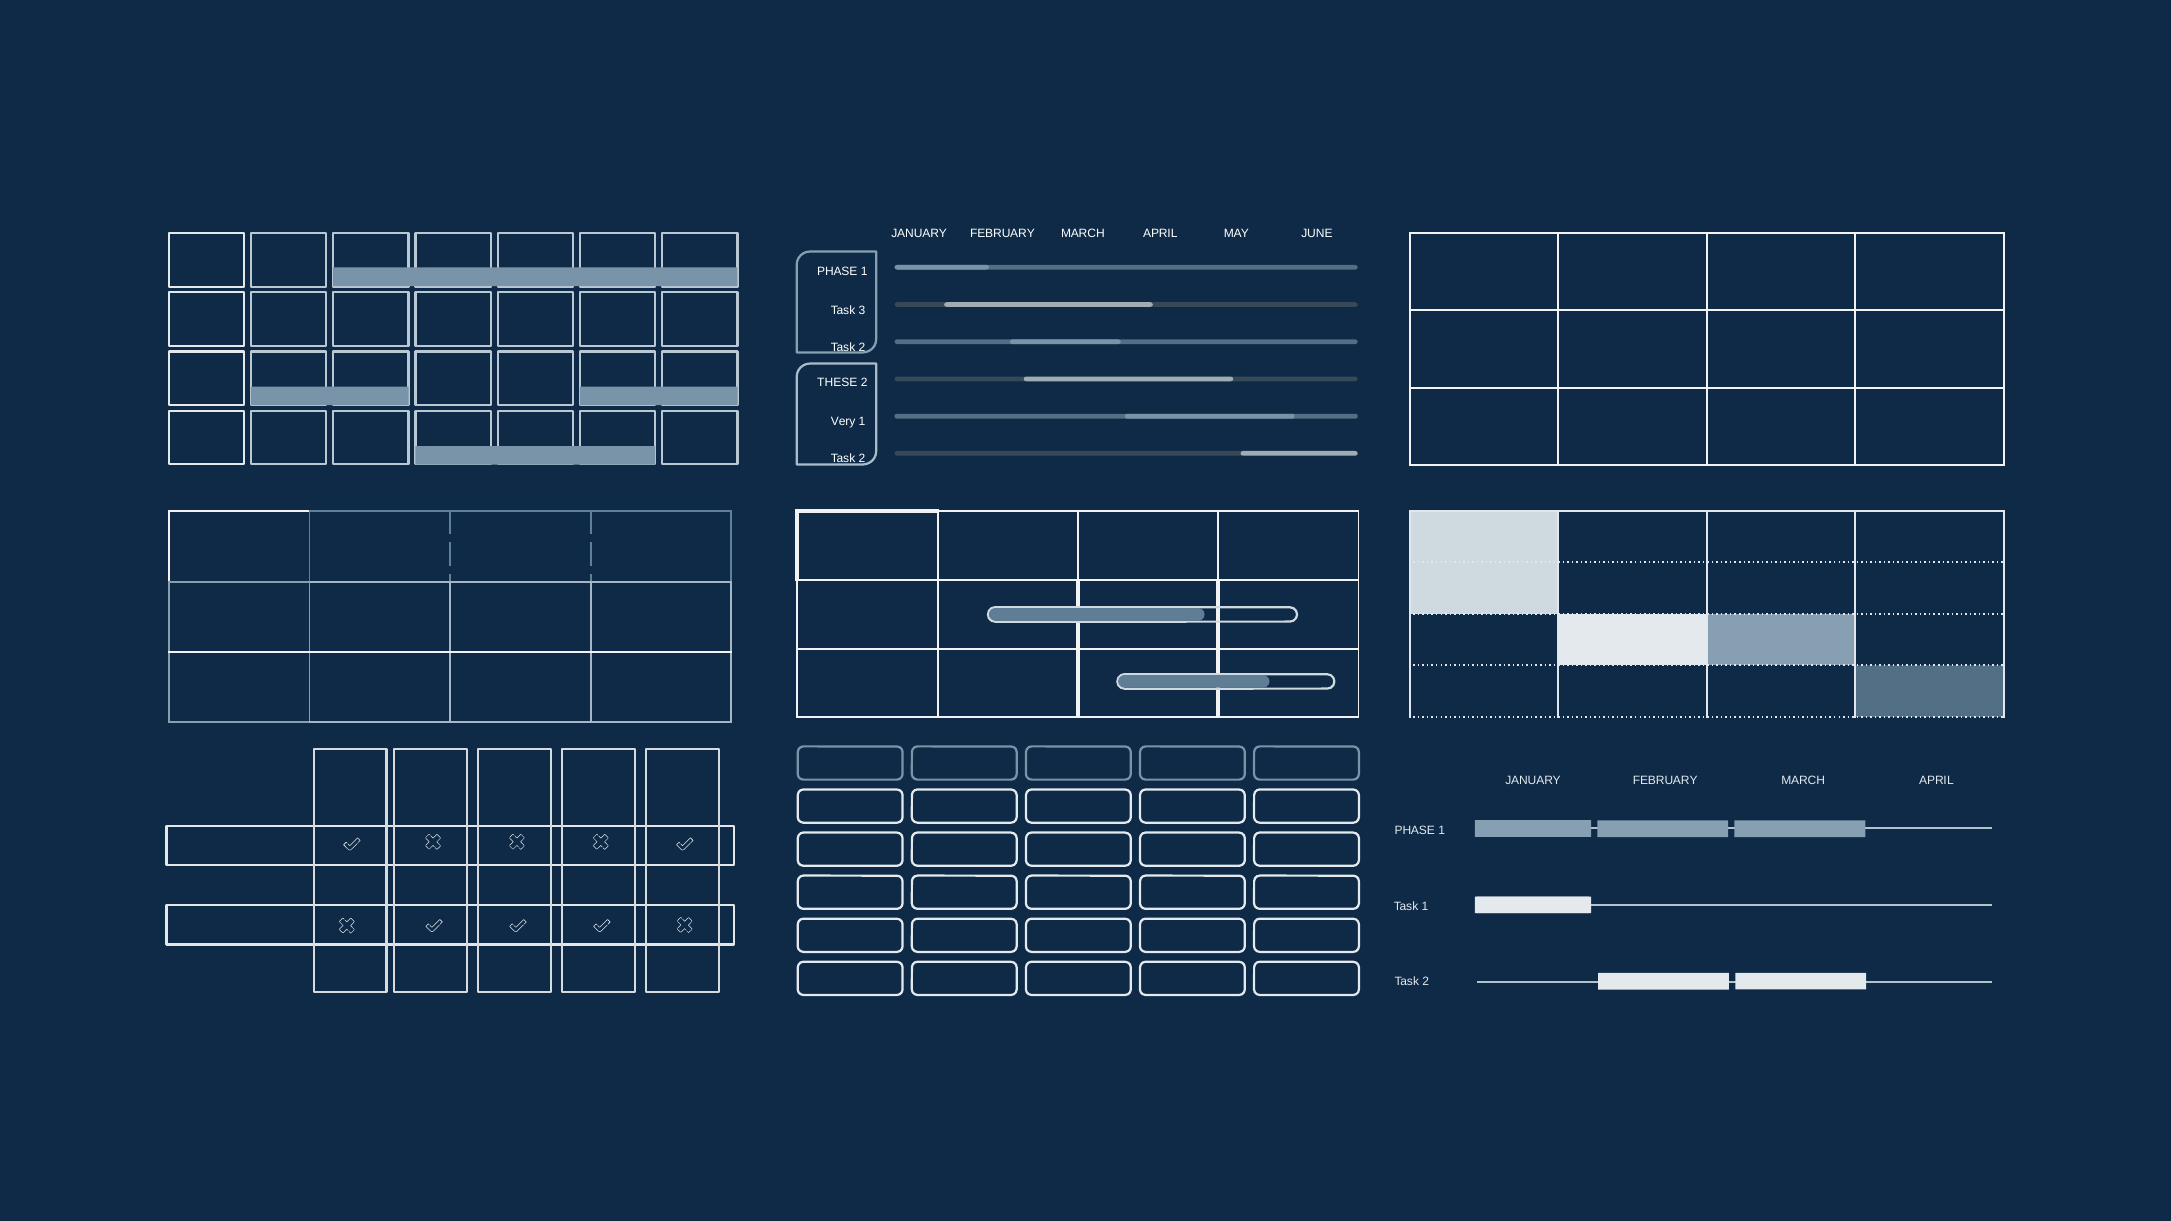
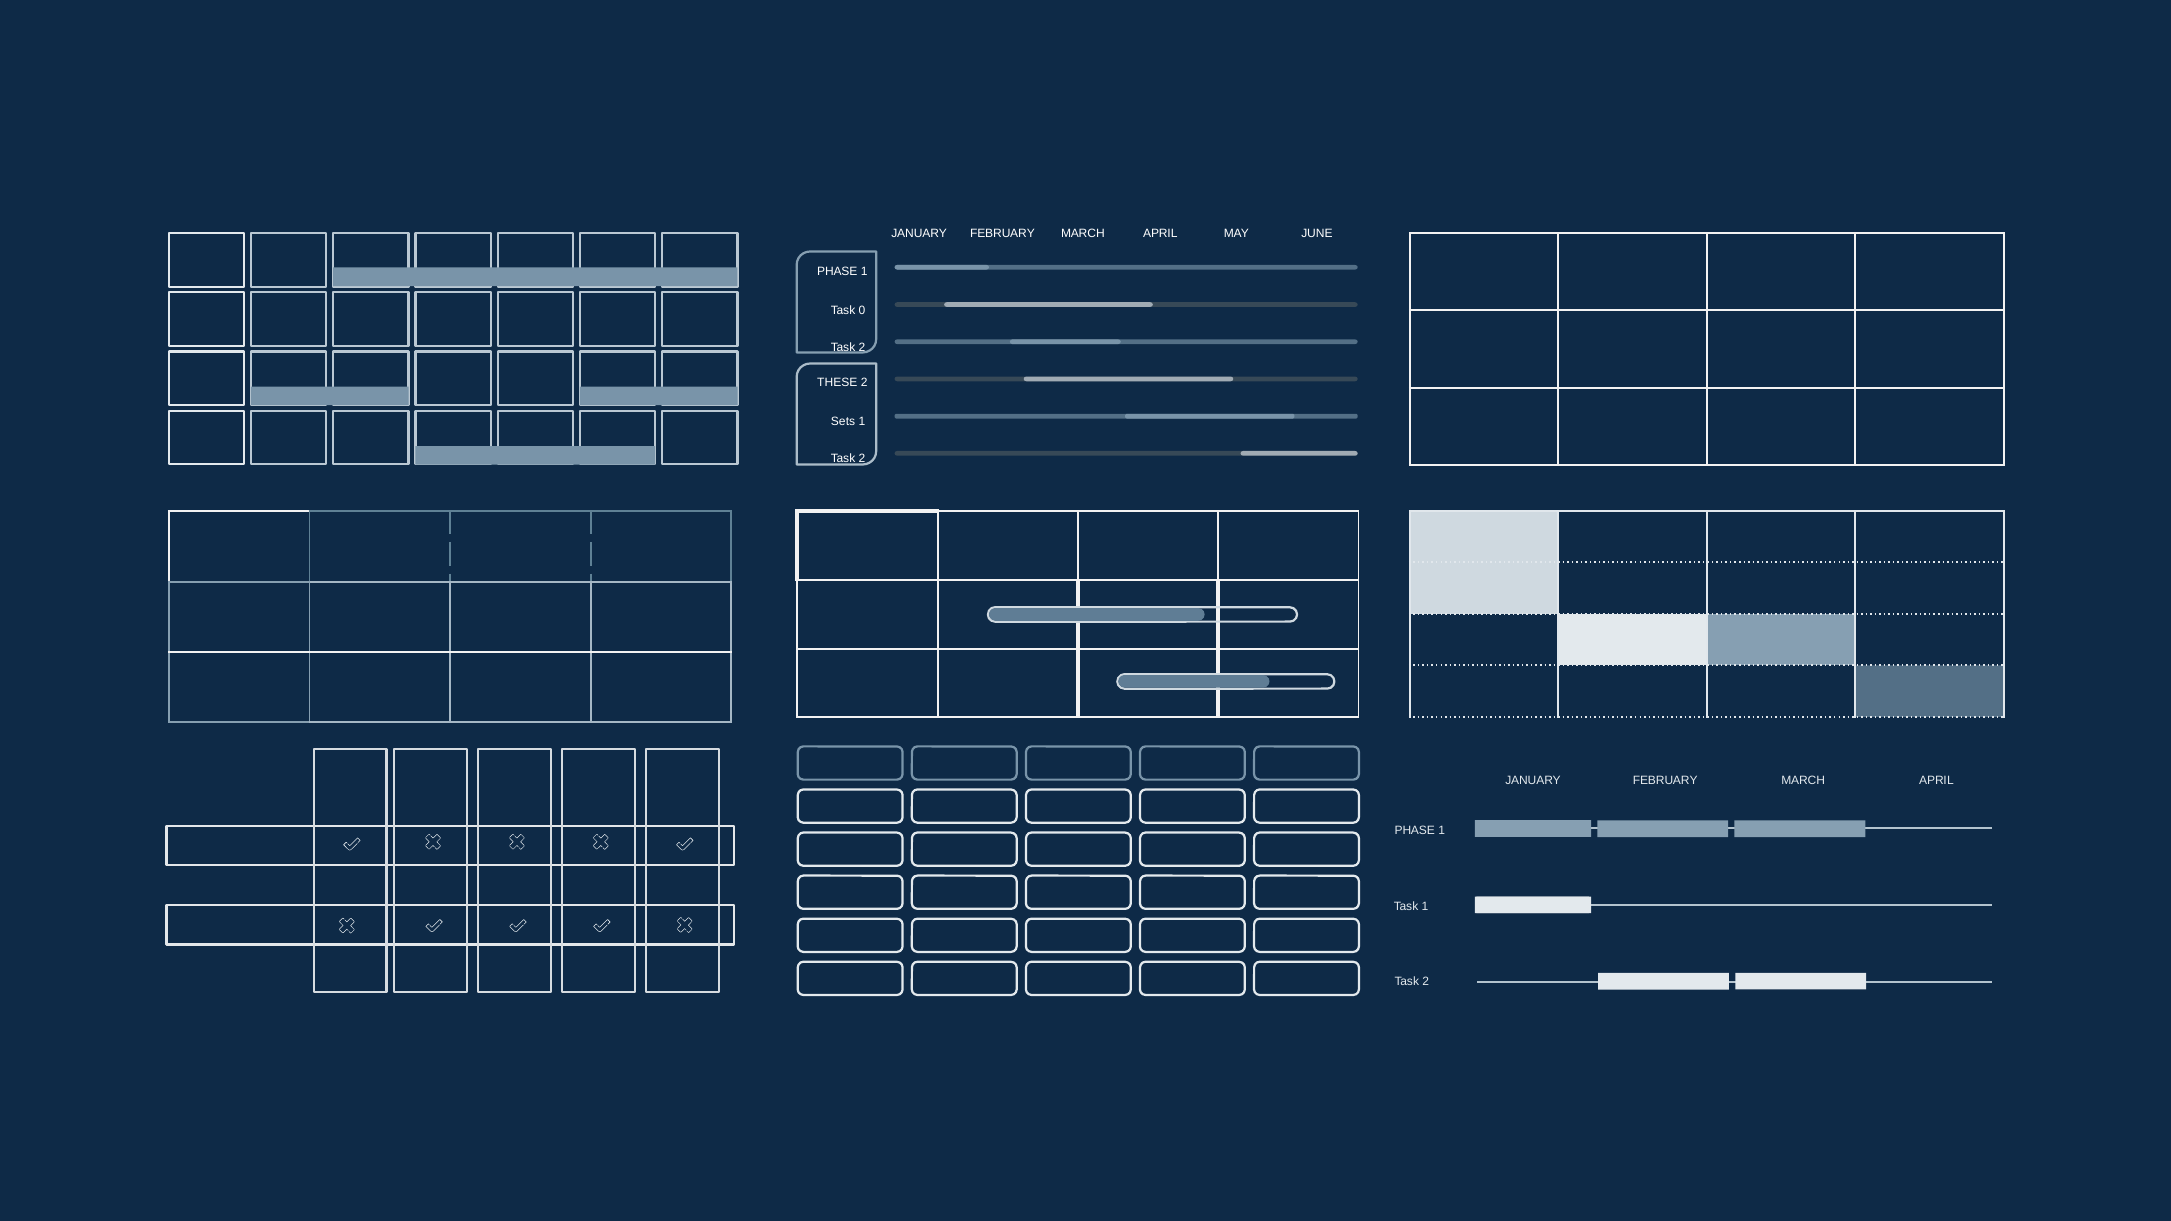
3: 3 -> 0
Very: Very -> Sets
